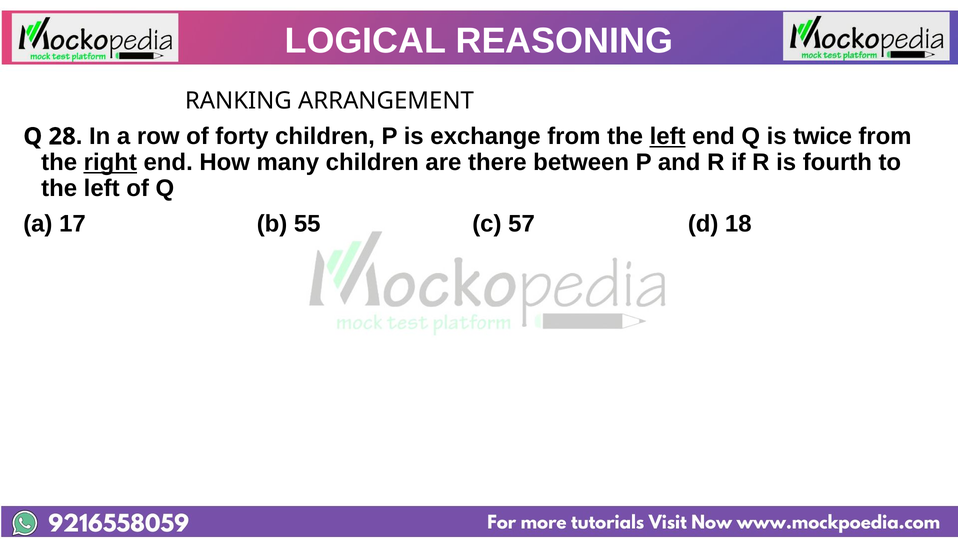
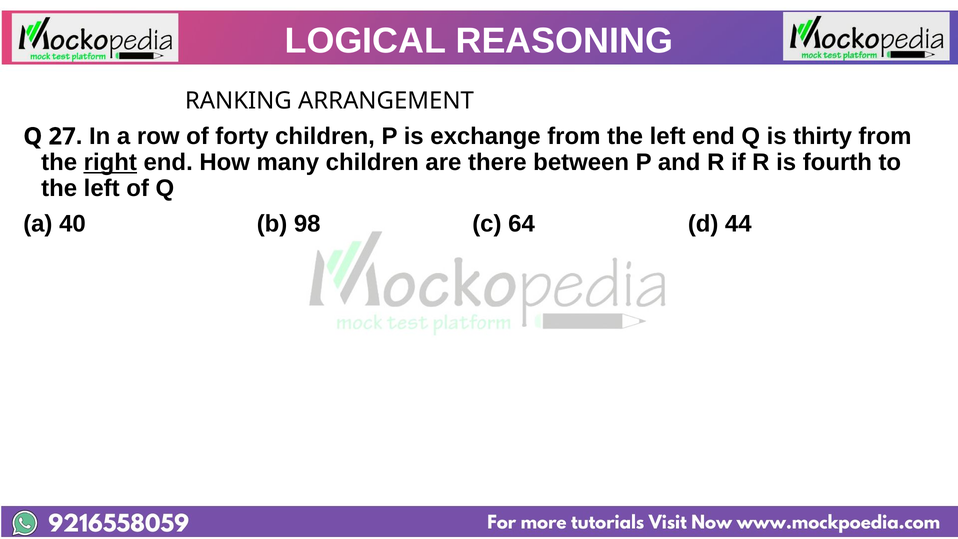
28: 28 -> 27
left at (668, 136) underline: present -> none
twice: twice -> thirty
17: 17 -> 40
55: 55 -> 98
57: 57 -> 64
18: 18 -> 44
